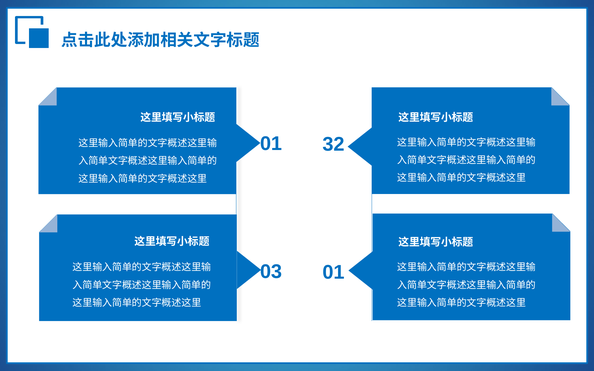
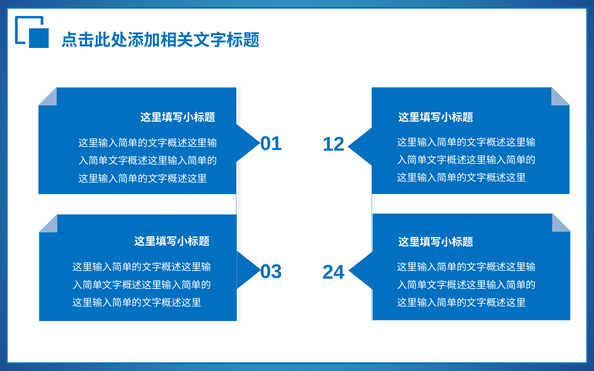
32: 32 -> 12
03 01: 01 -> 24
